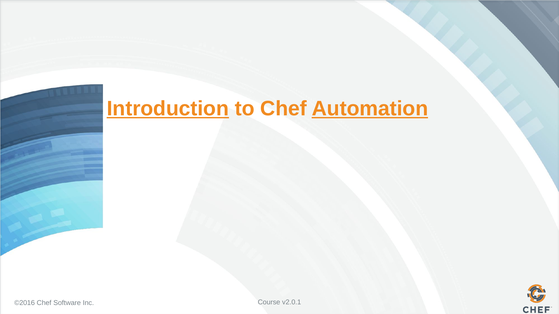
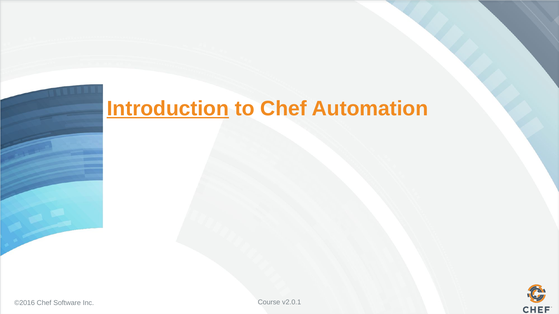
Automation underline: present -> none
